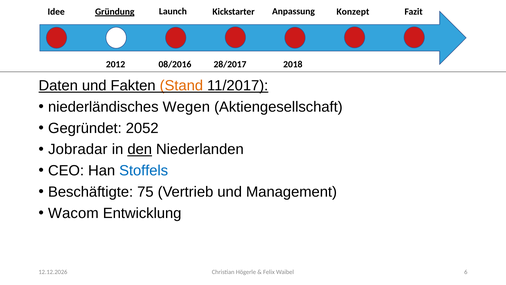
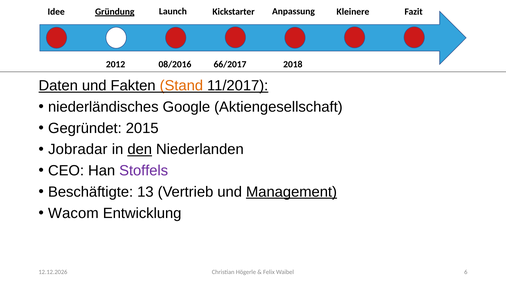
Konzept: Konzept -> Kleinere
28/2017: 28/2017 -> 66/2017
Wegen: Wegen -> Google
2052: 2052 -> 2015
Stoffels colour: blue -> purple
75: 75 -> 13
Management underline: none -> present
